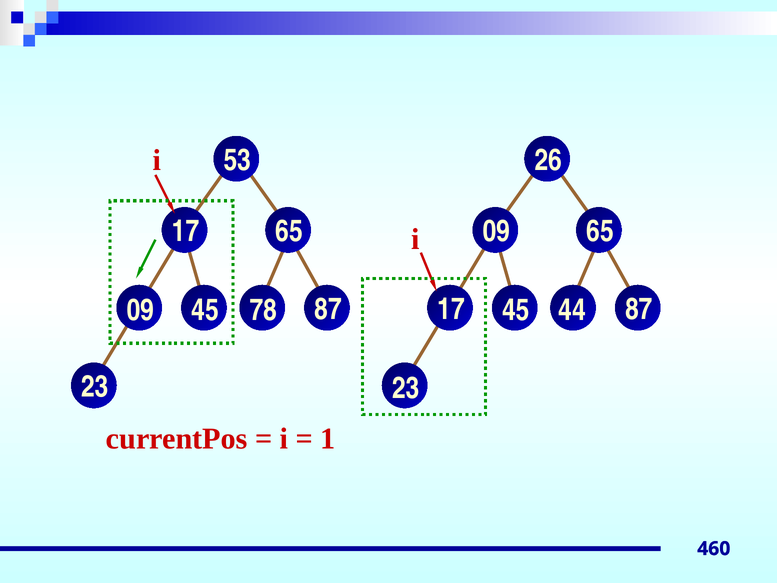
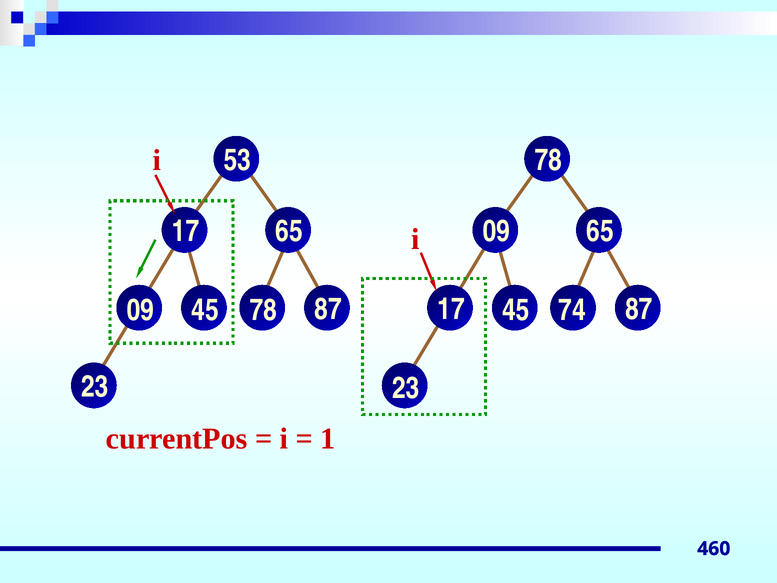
i 26: 26 -> 78
44: 44 -> 74
